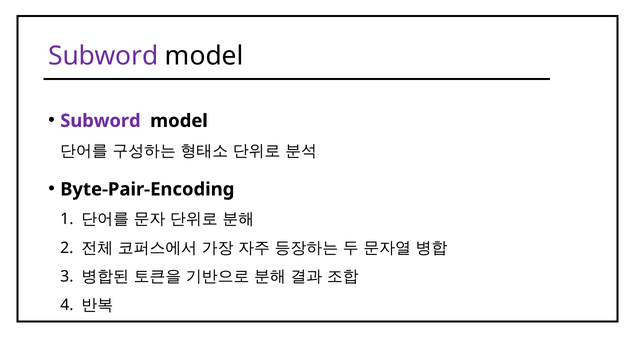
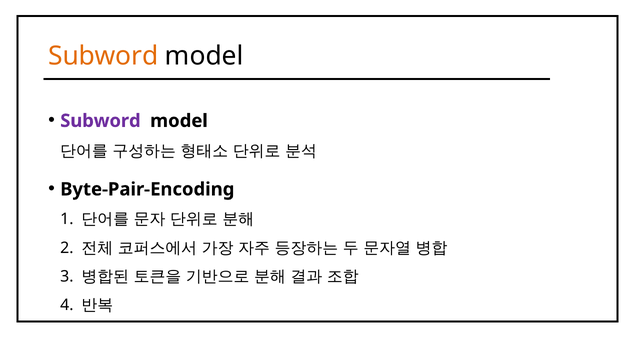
Subword at (103, 56) colour: purple -> orange
